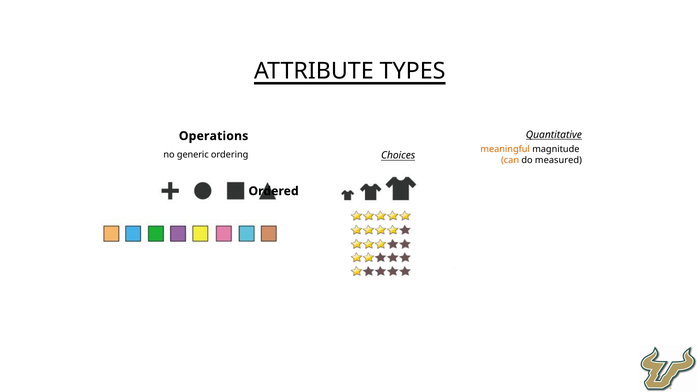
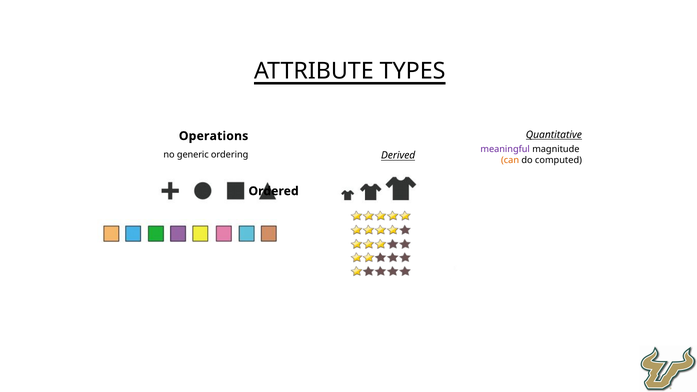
meaningful colour: orange -> purple
Choices: Choices -> Derived
measured: measured -> computed
